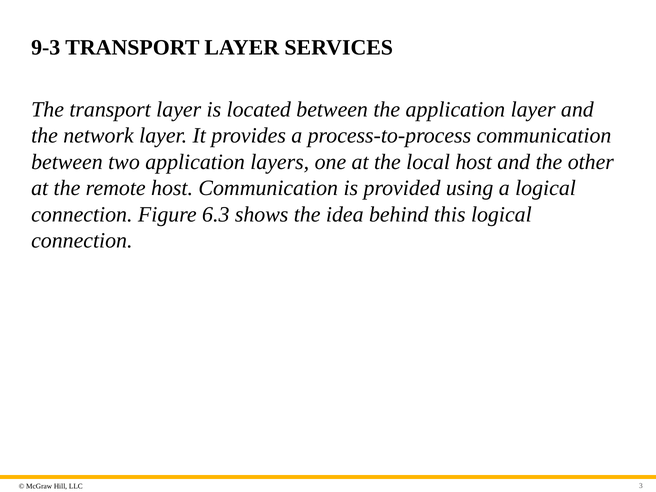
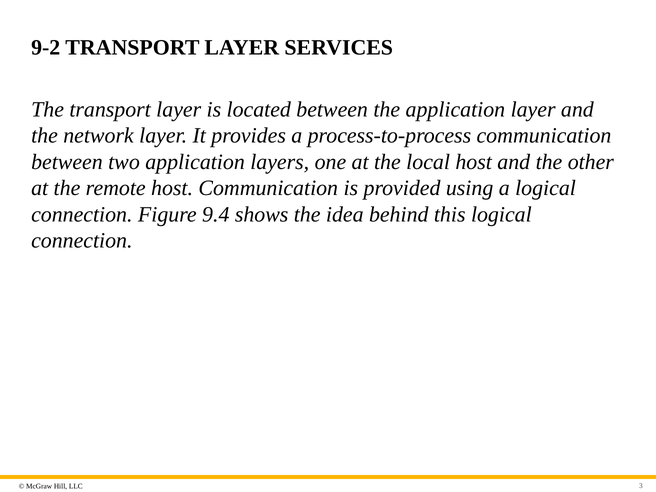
9-3: 9-3 -> 9-2
6.3: 6.3 -> 9.4
